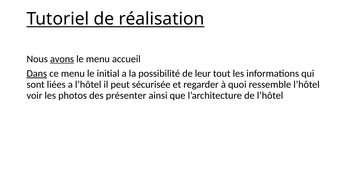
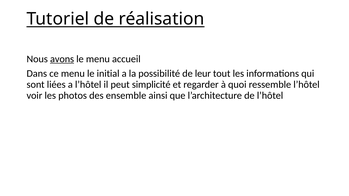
Dans underline: present -> none
sécurisée: sécurisée -> simplicité
présenter: présenter -> ensemble
